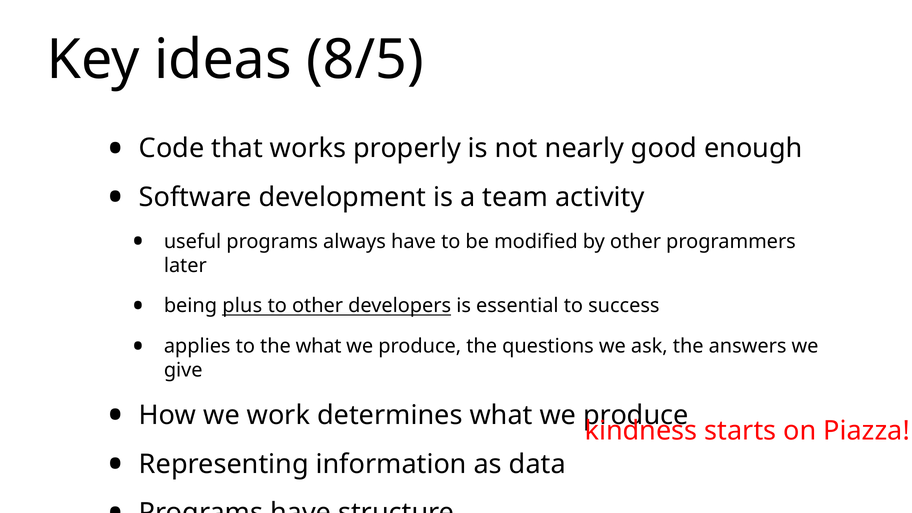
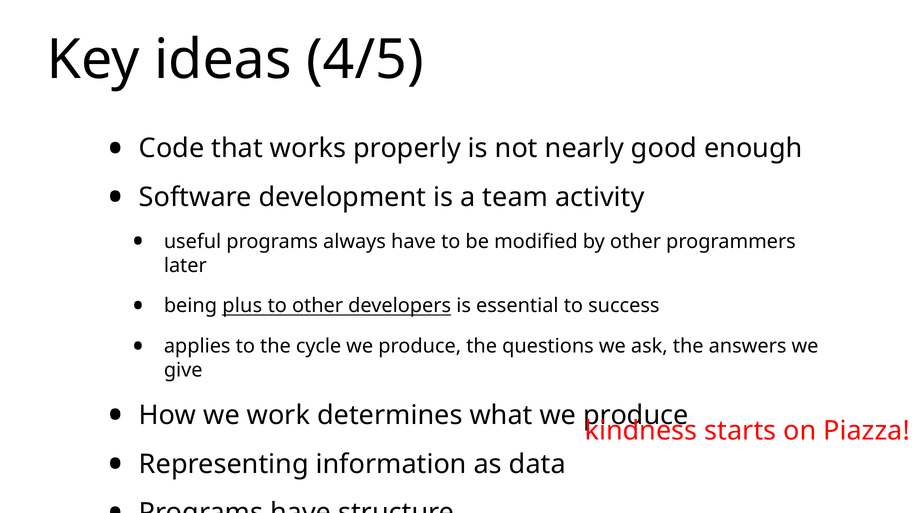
8/5: 8/5 -> 4/5
the what: what -> cycle
